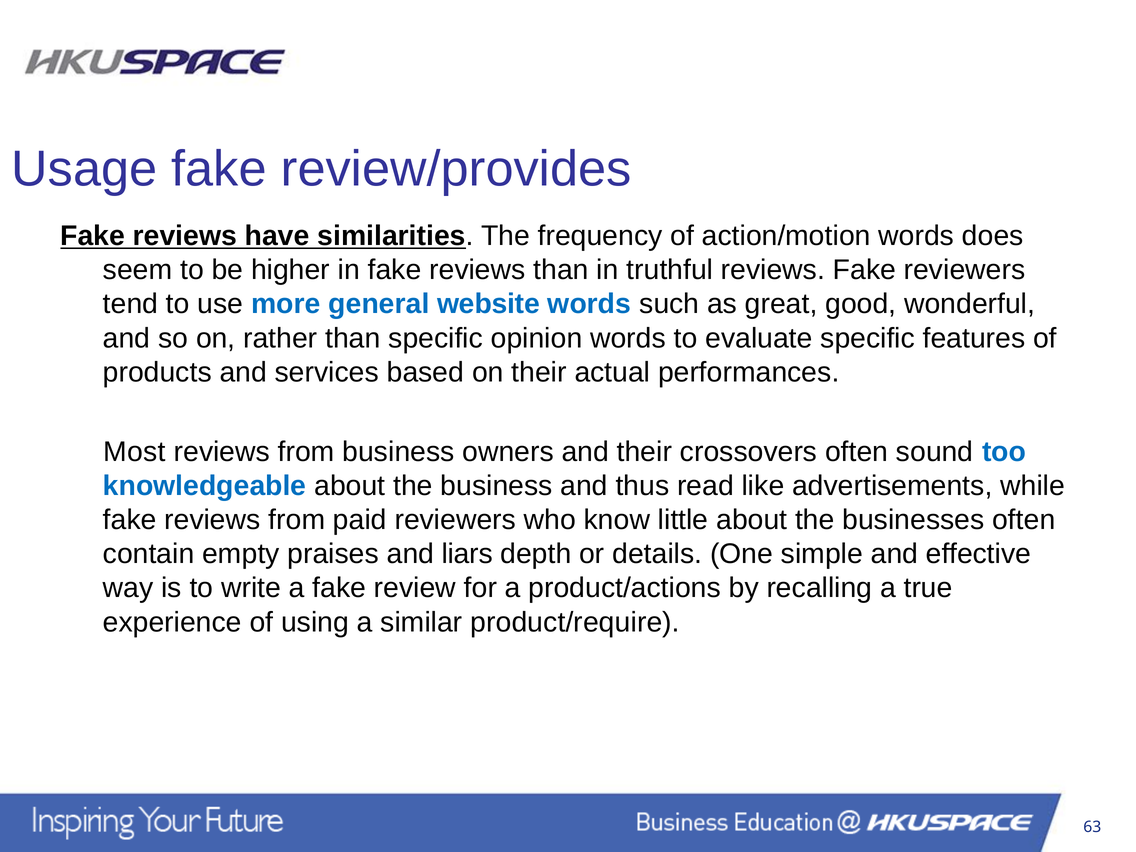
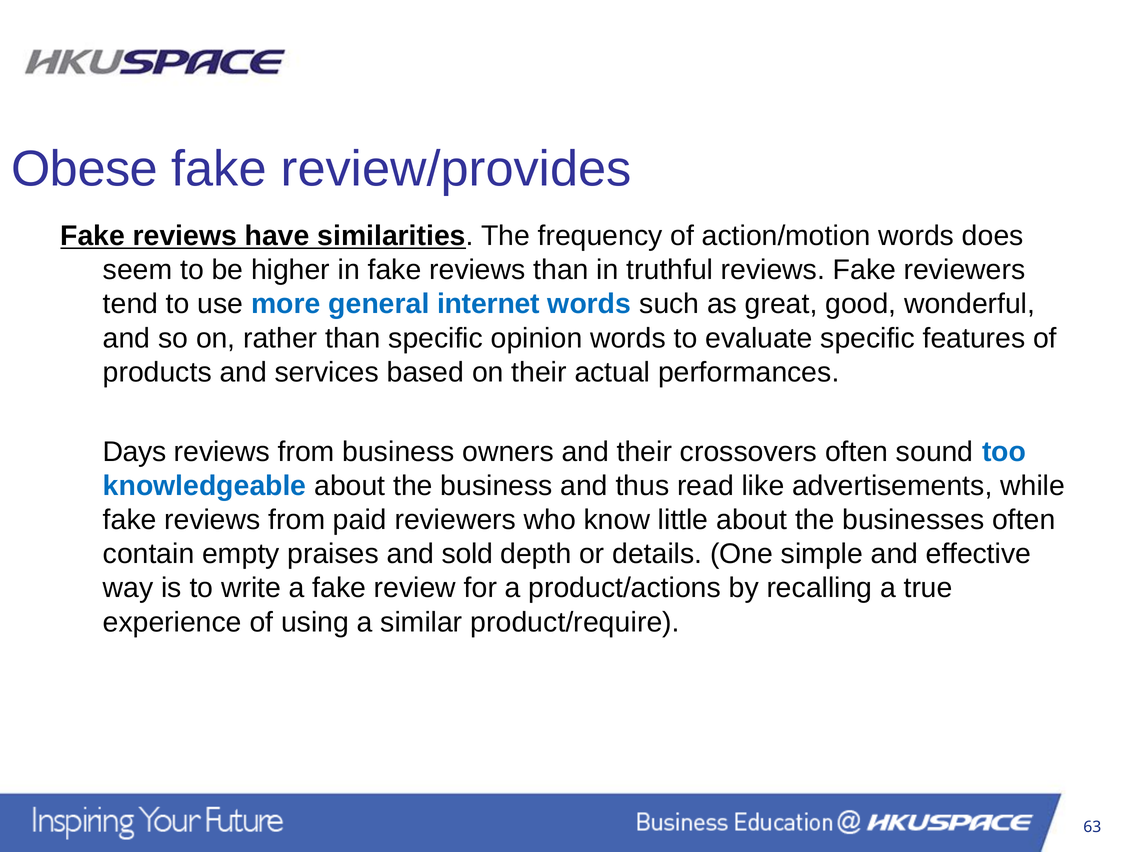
Usage: Usage -> Obese
website: website -> internet
Most: Most -> Days
liars: liars -> sold
